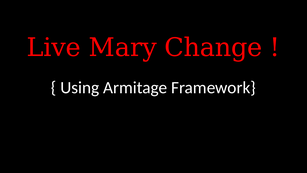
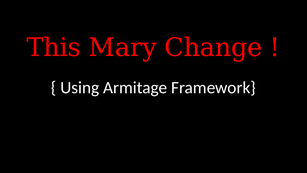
Live: Live -> This
